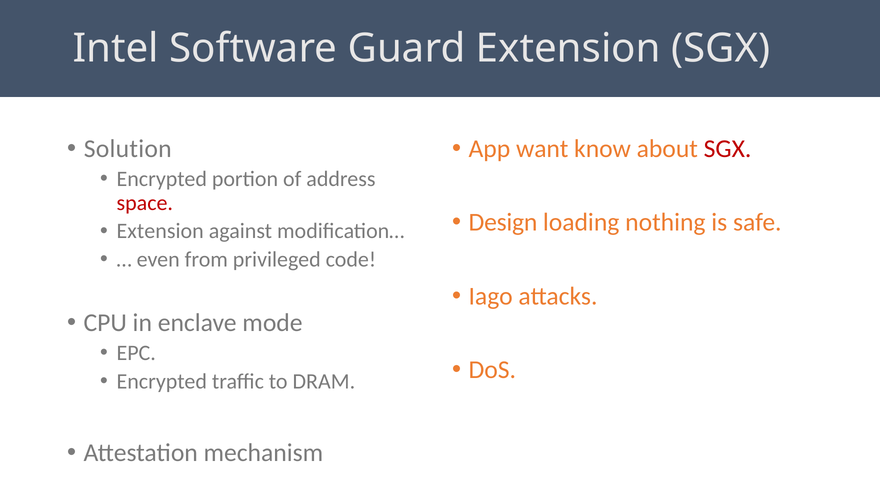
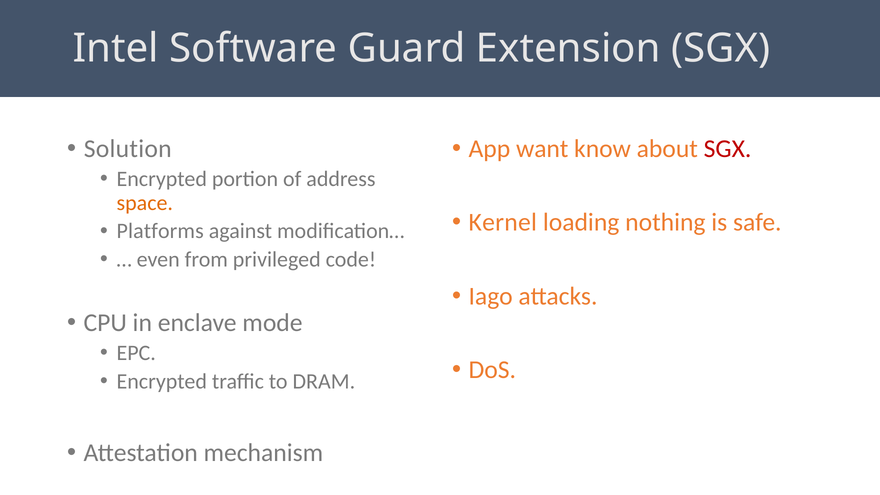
space colour: red -> orange
Design: Design -> Kernel
Extension at (160, 231): Extension -> Platforms
